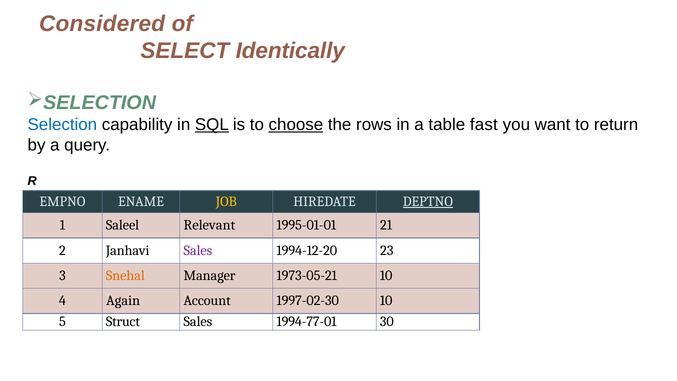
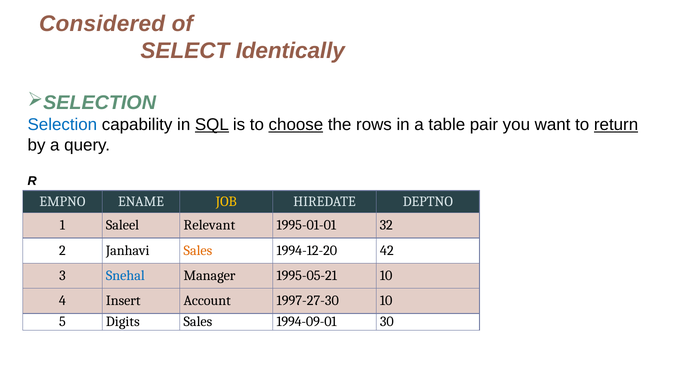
fast: fast -> pair
return underline: none -> present
DEPTNO underline: present -> none
21: 21 -> 32
Sales at (198, 250) colour: purple -> orange
23: 23 -> 42
Snehal colour: orange -> blue
1973-05-21: 1973-05-21 -> 1995-05-21
Again: Again -> Insert
1997-02-30: 1997-02-30 -> 1997-27-30
Struct: Struct -> Digits
1994-77-01: 1994-77-01 -> 1994-09-01
